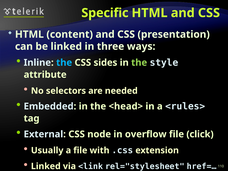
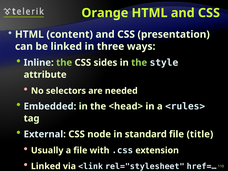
Specific: Specific -> Orange
the at (64, 63) colour: light blue -> light green
overflow: overflow -> standard
click: click -> title
